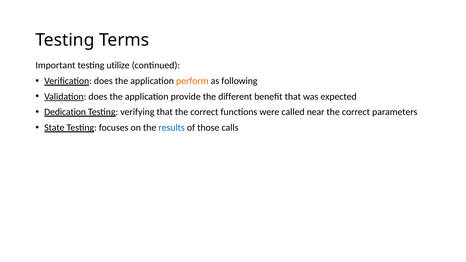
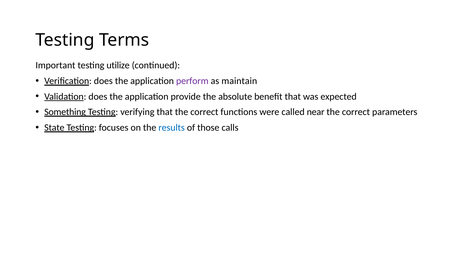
perform colour: orange -> purple
following: following -> maintain
different: different -> absolute
Dedication: Dedication -> Something
